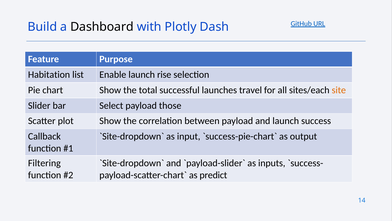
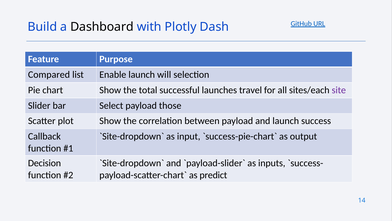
Habitation: Habitation -> Compared
rise: rise -> will
site colour: orange -> purple
Filtering: Filtering -> Decision
